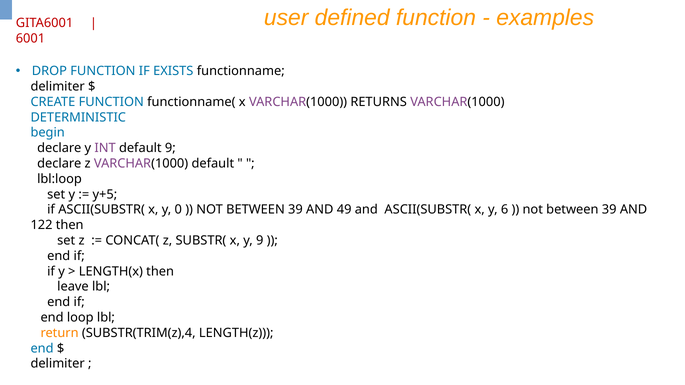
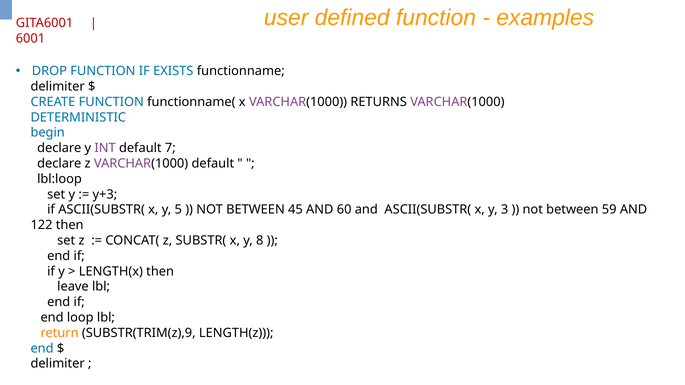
default 9: 9 -> 7
y+5: y+5 -> y+3
0: 0 -> 5
39 at (295, 210): 39 -> 45
49: 49 -> 60
6: 6 -> 3
39 at (609, 210): 39 -> 59
y 9: 9 -> 8
SUBSTR(TRIM(z),4: SUBSTR(TRIM(z),4 -> SUBSTR(TRIM(z),9
